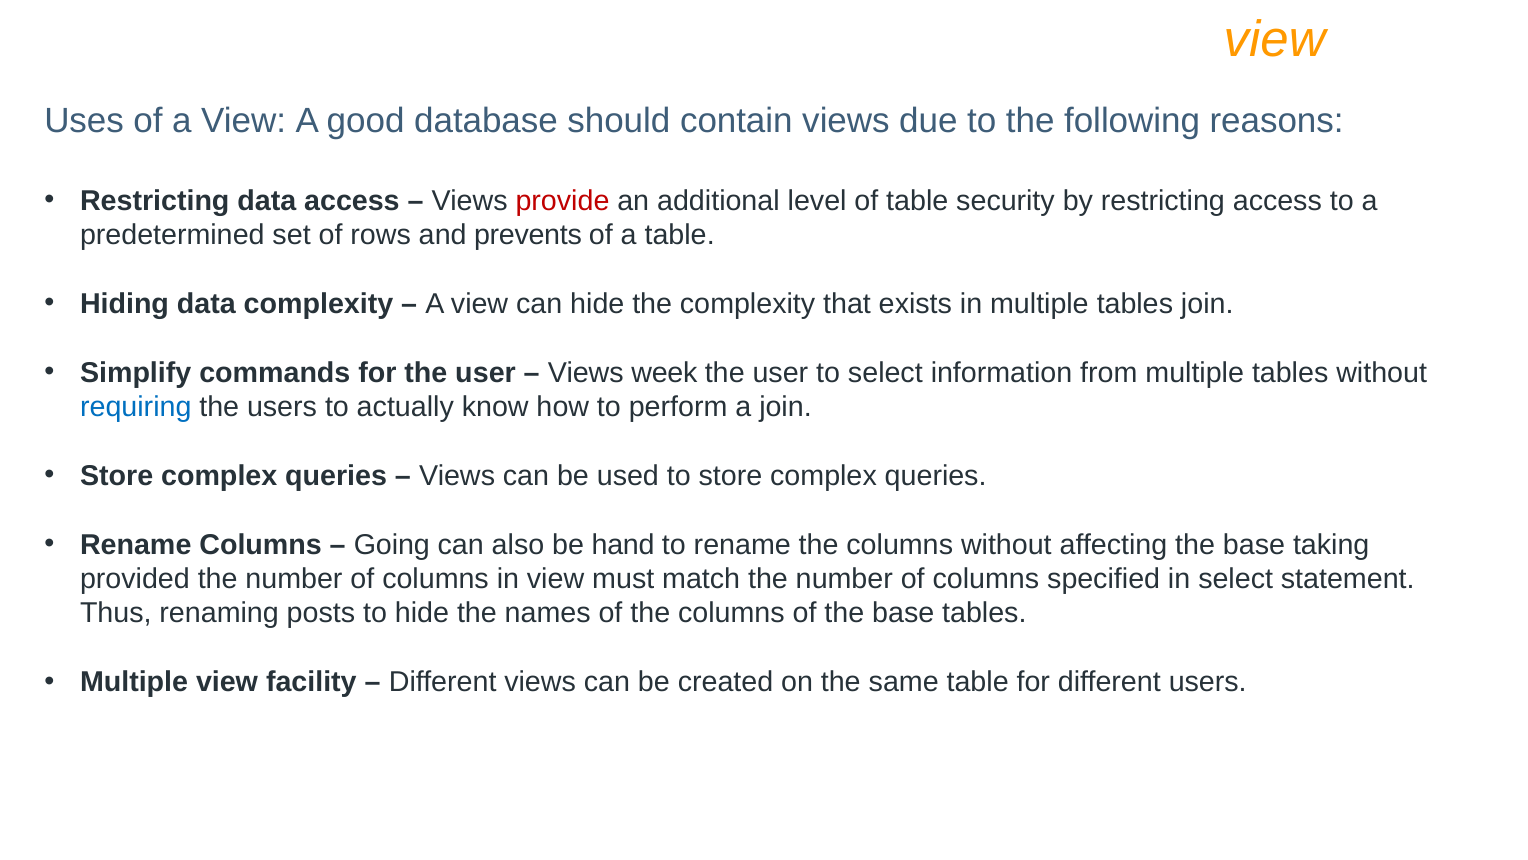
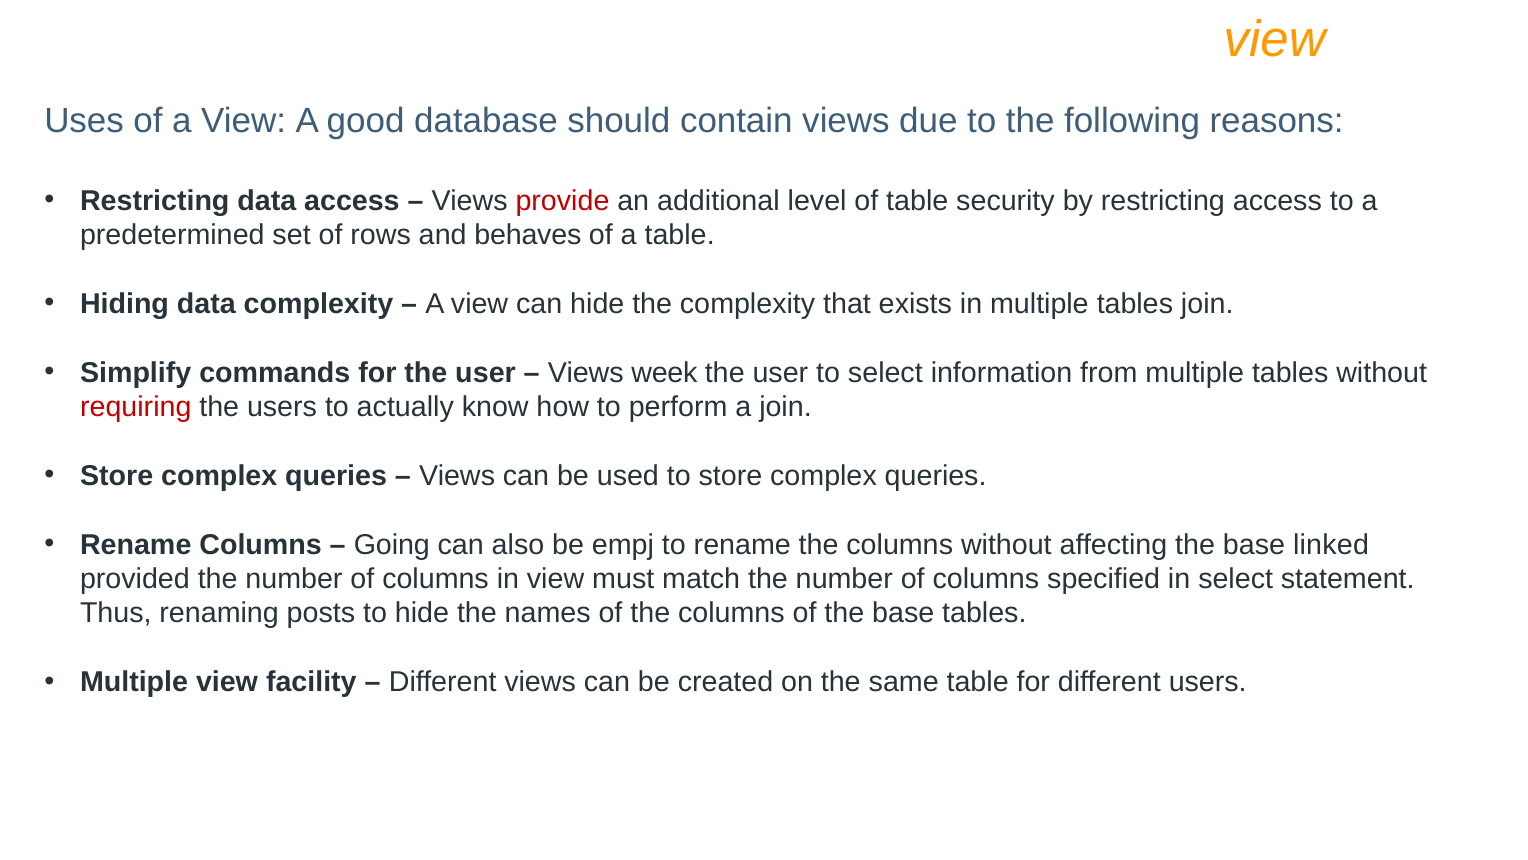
prevents: prevents -> behaves
requiring colour: blue -> red
hand: hand -> empj
taking: taking -> linked
